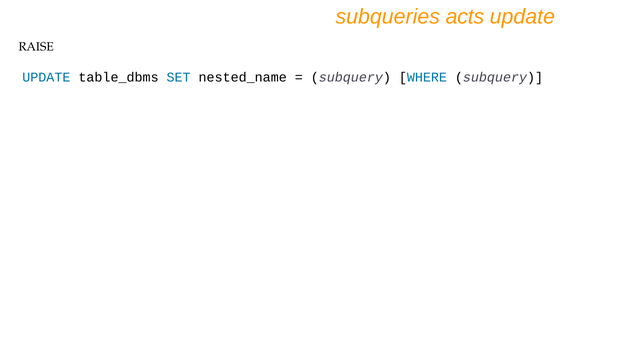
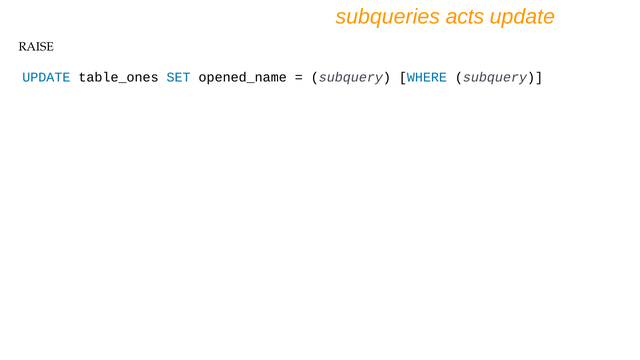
table_dbms: table_dbms -> table_ones
nested_name: nested_name -> opened_name
